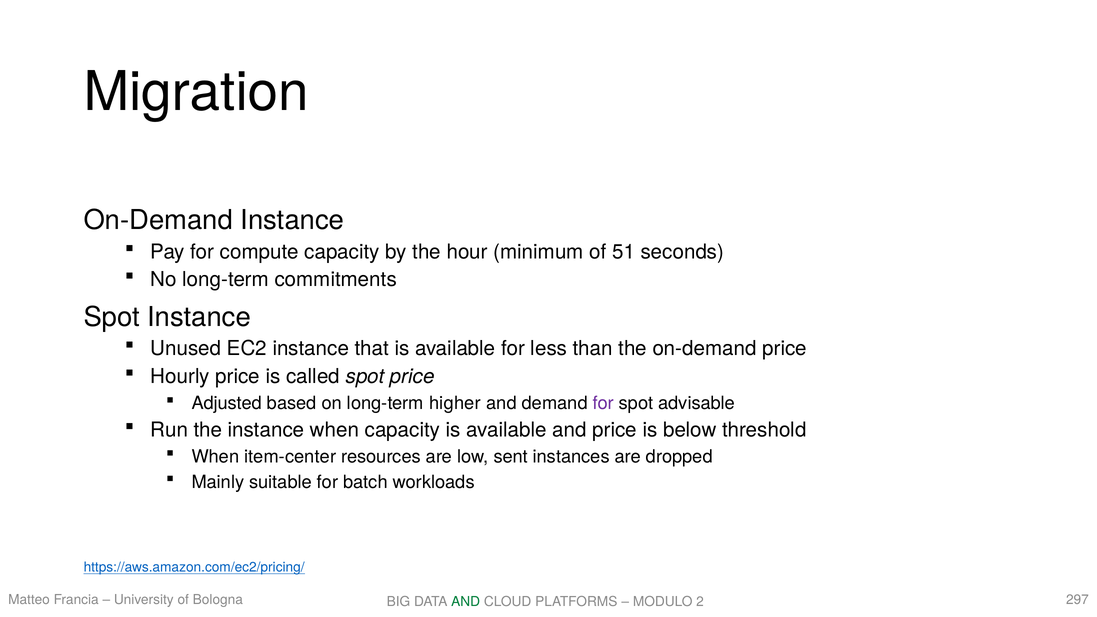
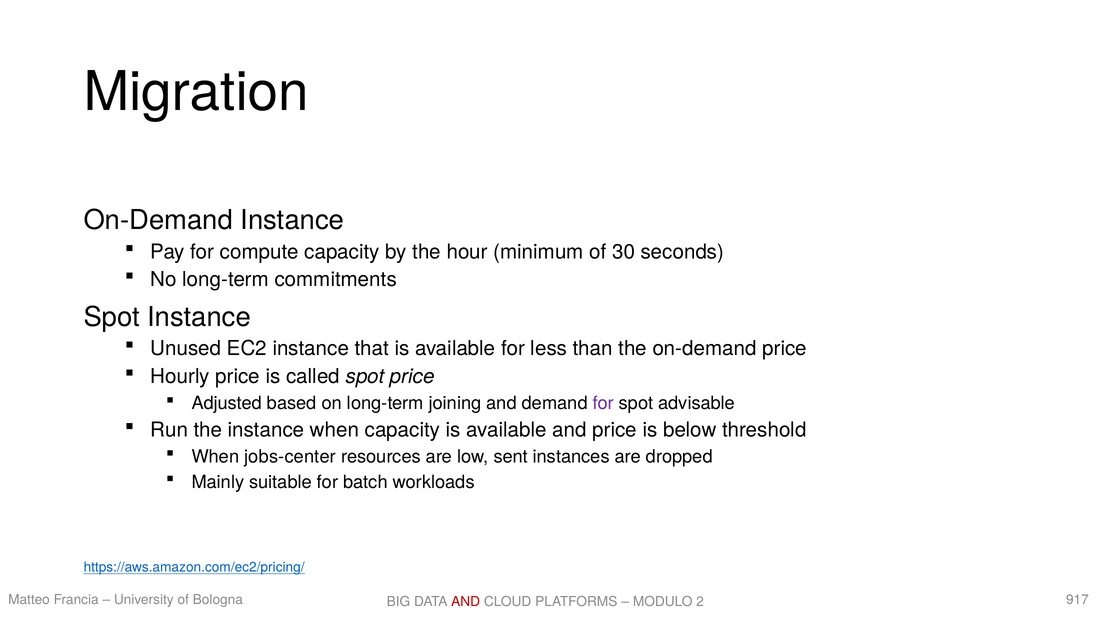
51: 51 -> 30
higher: higher -> joining
item-center: item-center -> jobs-center
297: 297 -> 917
AND at (466, 602) colour: green -> red
